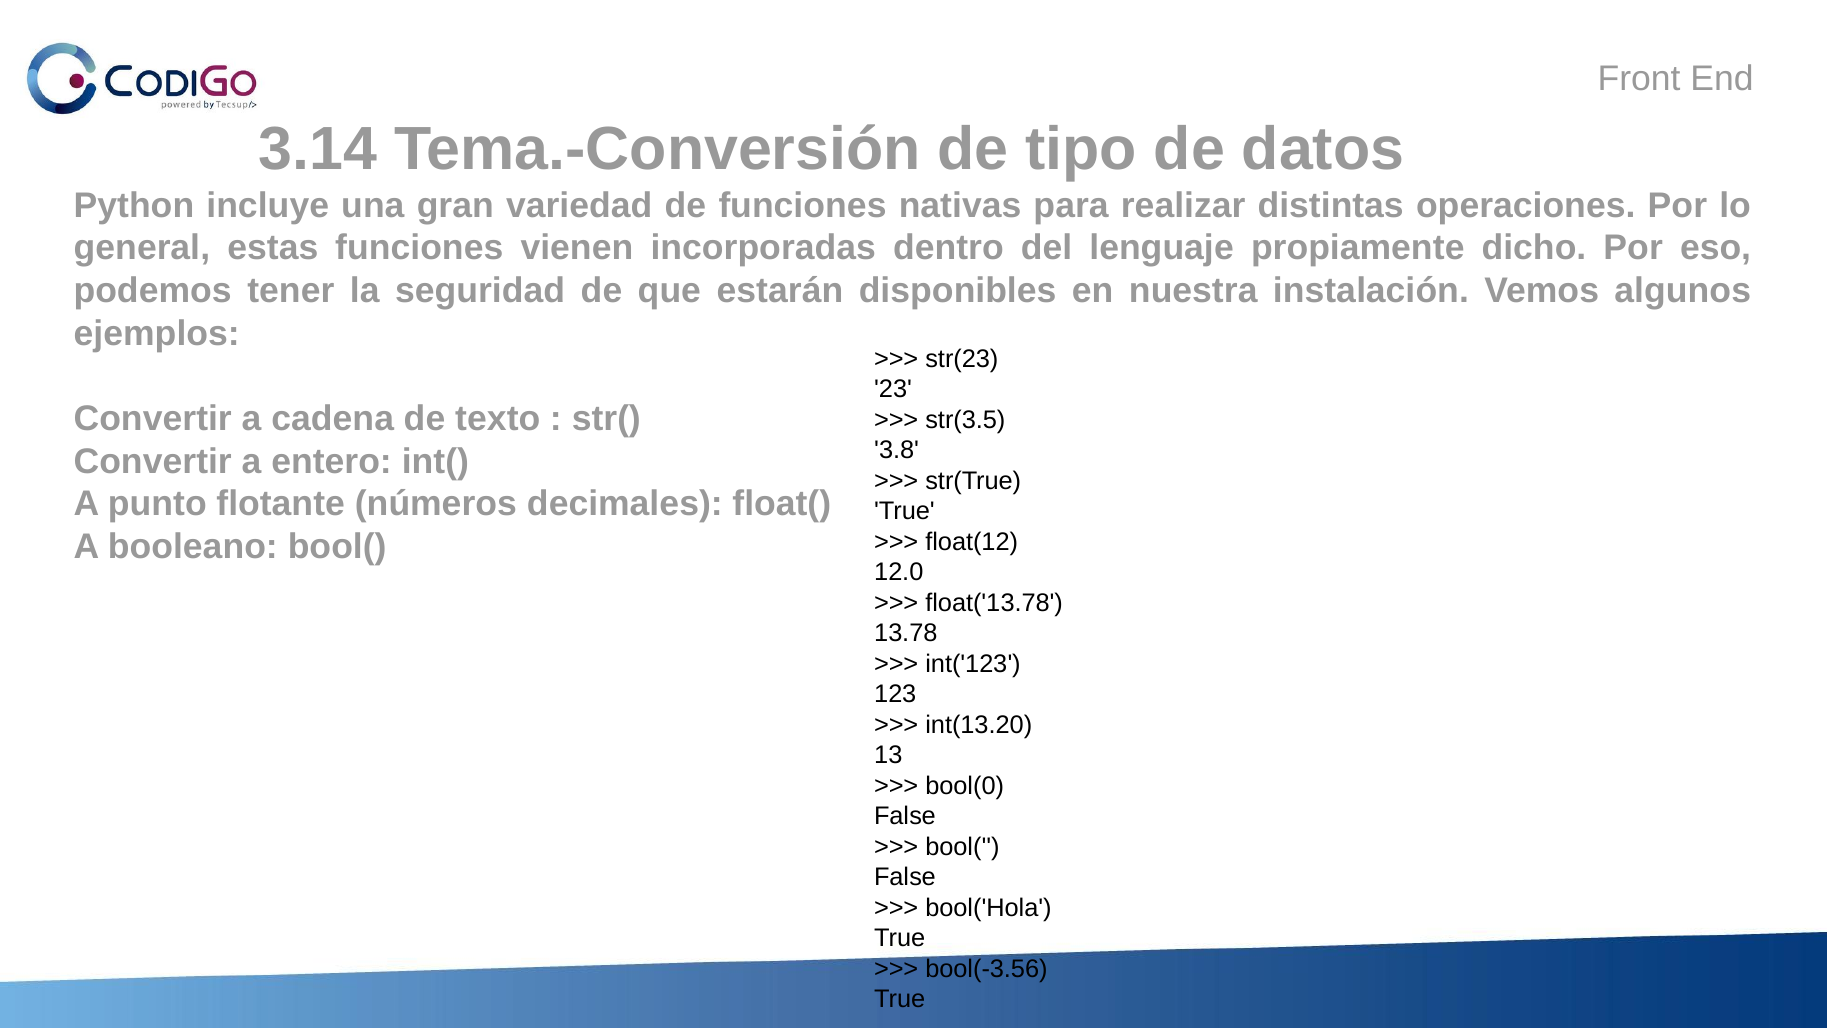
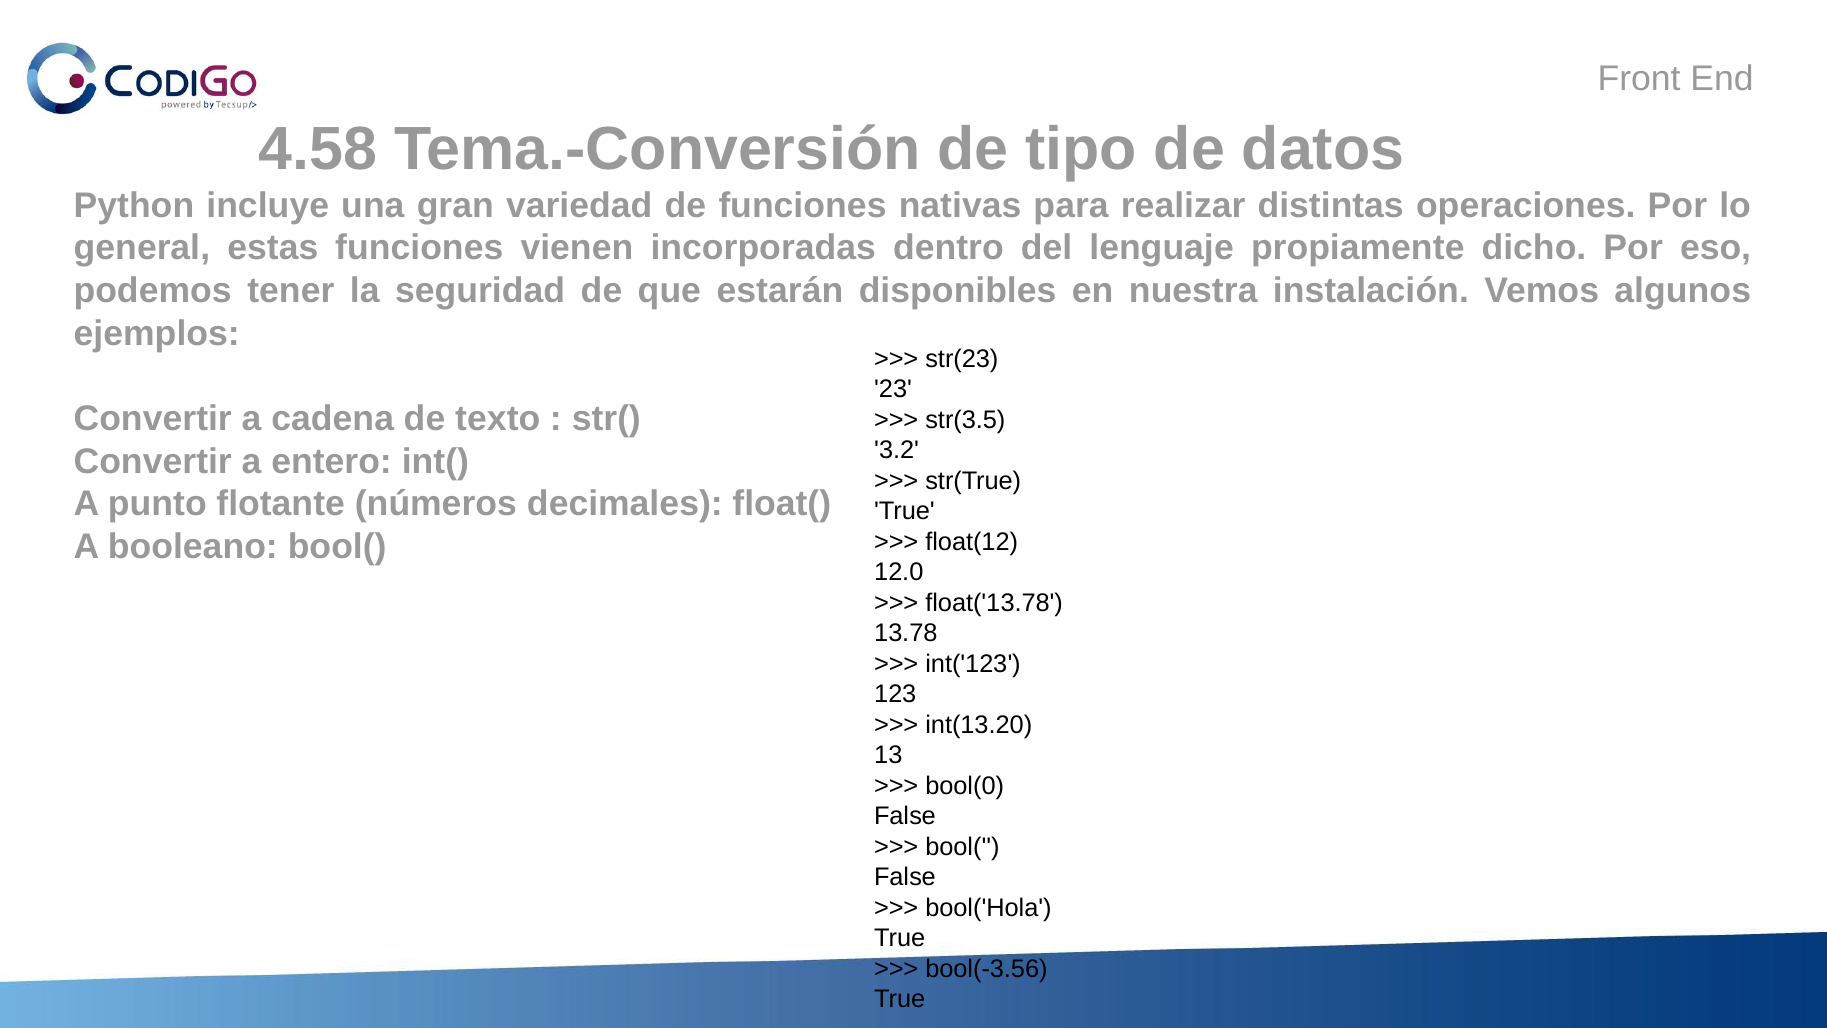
3.14: 3.14 -> 4.58
3.8: 3.8 -> 3.2
